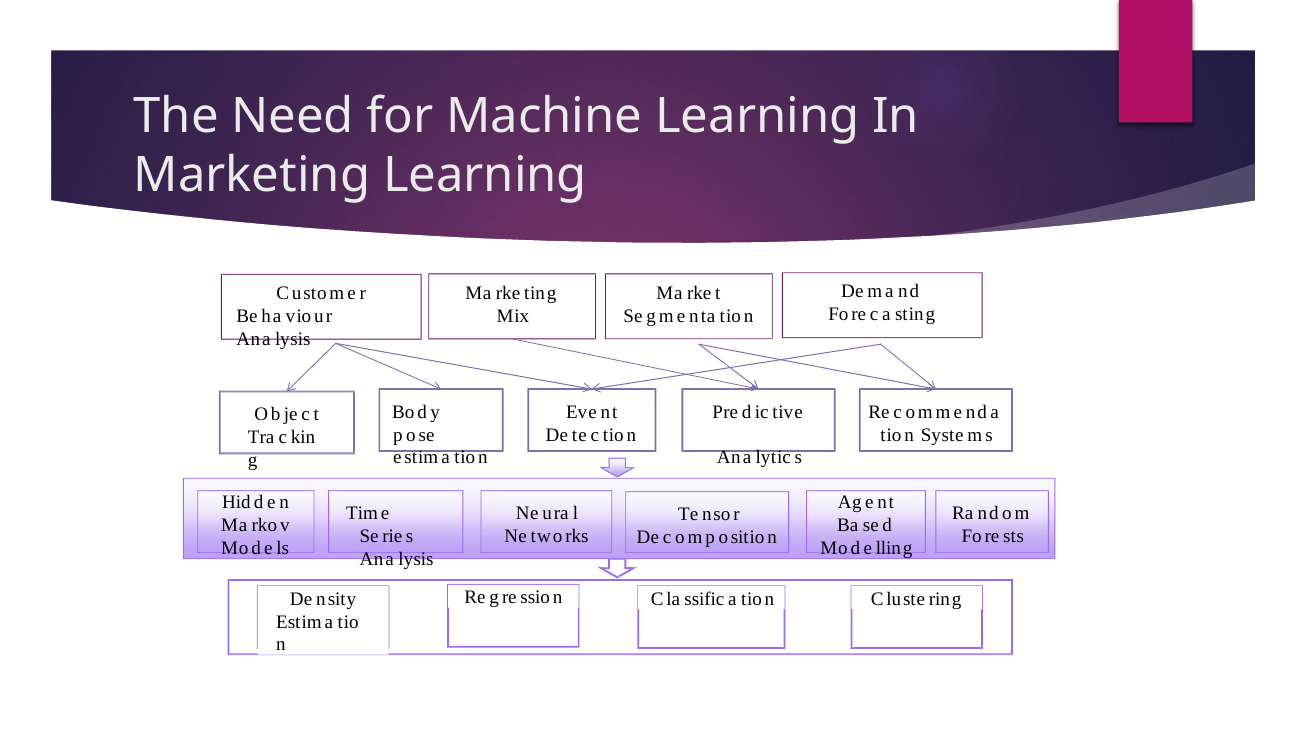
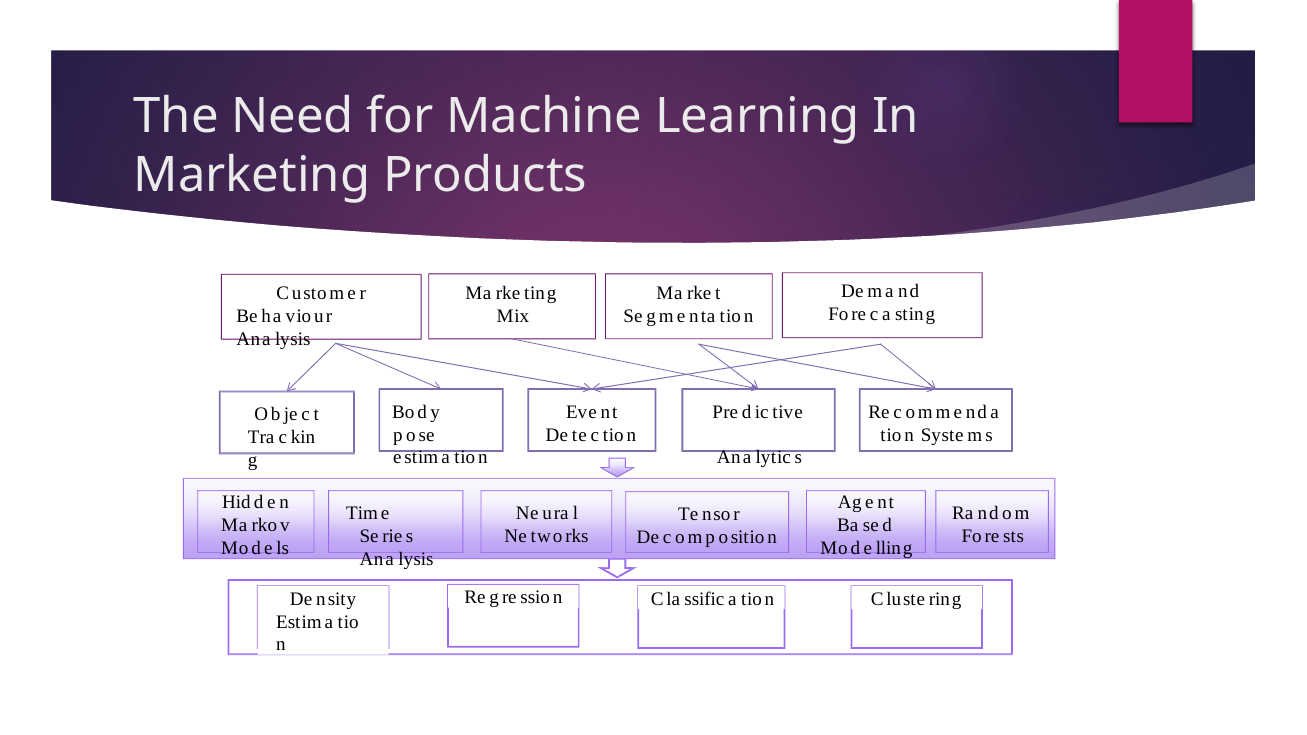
Marketing Learning: Learning -> Products
